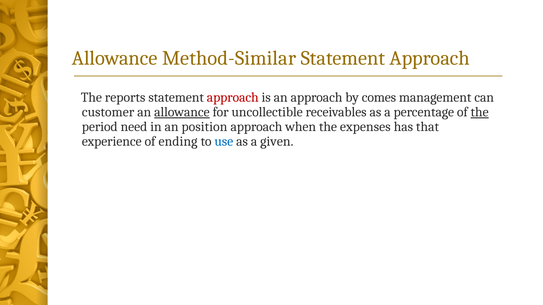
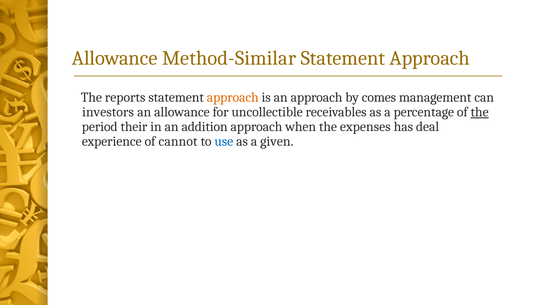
approach at (233, 98) colour: red -> orange
customer: customer -> investors
allowance at (182, 112) underline: present -> none
need: need -> their
position: position -> addition
that: that -> deal
ending: ending -> cannot
